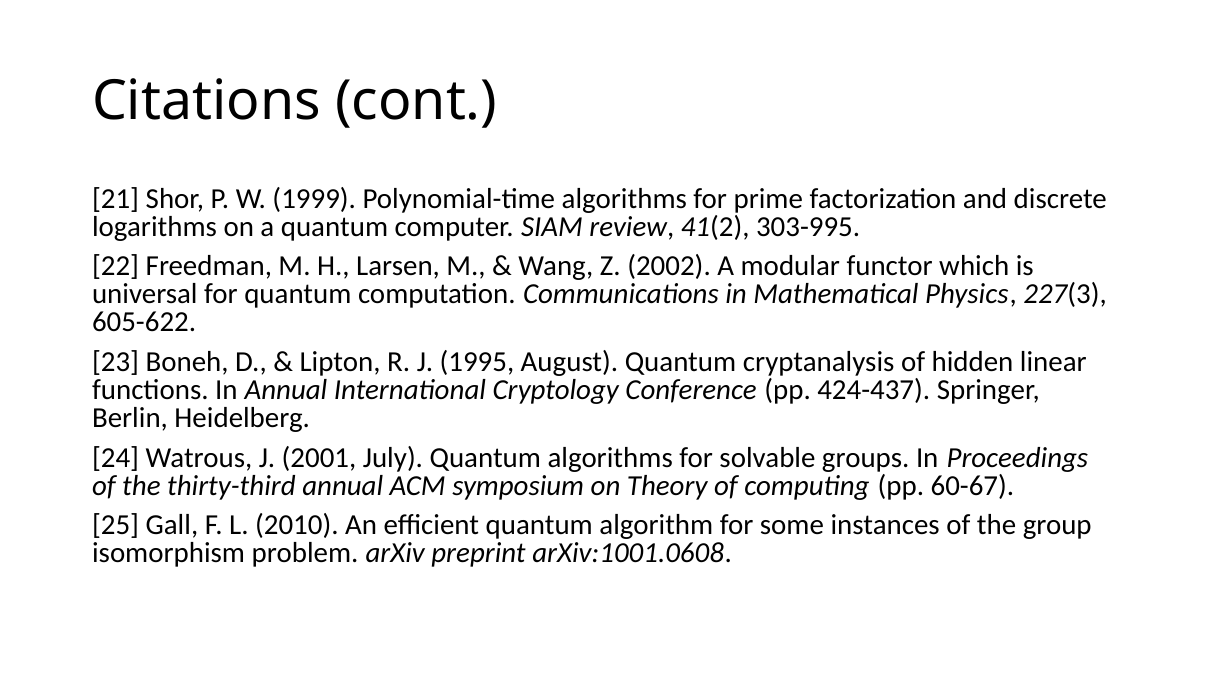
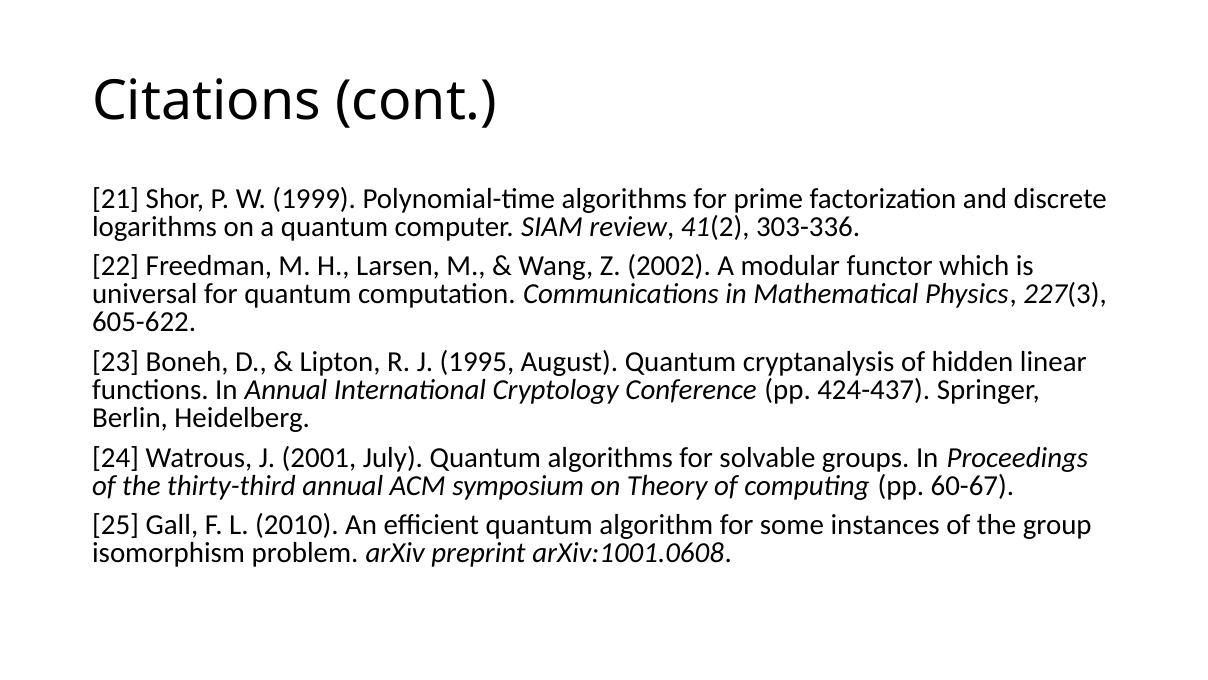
303-995: 303-995 -> 303-336
